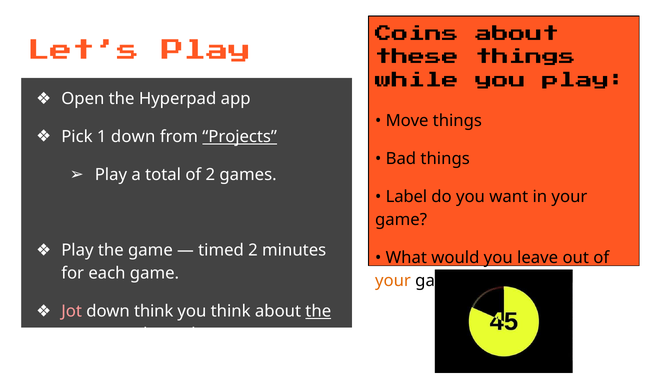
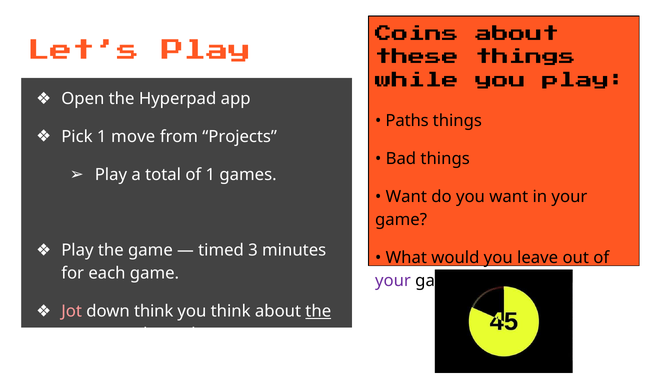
Move: Move -> Paths
1 down: down -> move
Projects underline: present -> none
of 2: 2 -> 1
Label at (406, 197): Label -> Want
timed 2: 2 -> 3
your at (393, 281) colour: orange -> purple
